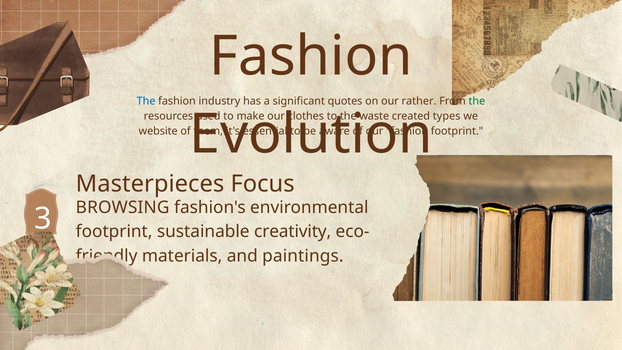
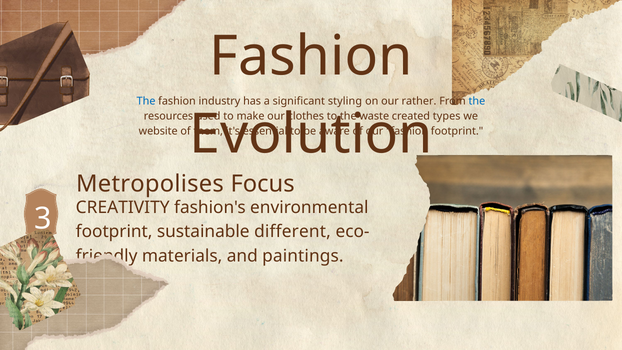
quotes: quotes -> styling
the at (477, 101) colour: green -> blue
Masterpieces: Masterpieces -> Metropolises
BROWSING: BROWSING -> CREATIVITY
creativity: creativity -> different
